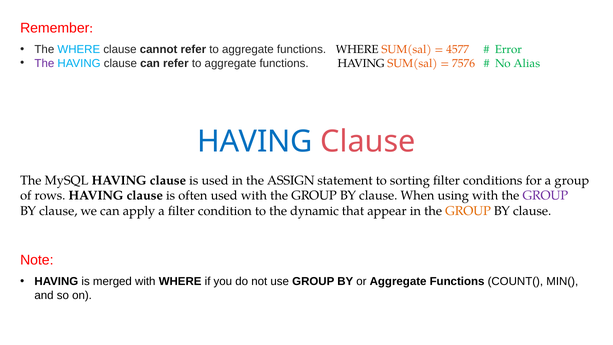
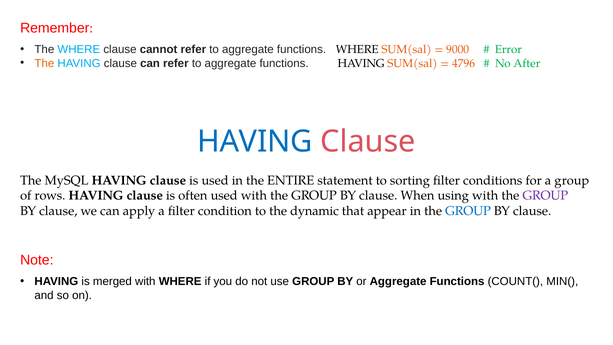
4577: 4577 -> 9000
The at (44, 63) colour: purple -> orange
7576: 7576 -> 4796
Alias: Alias -> After
ASSIGN: ASSIGN -> ENTIRE
GROUP at (468, 211) colour: orange -> blue
